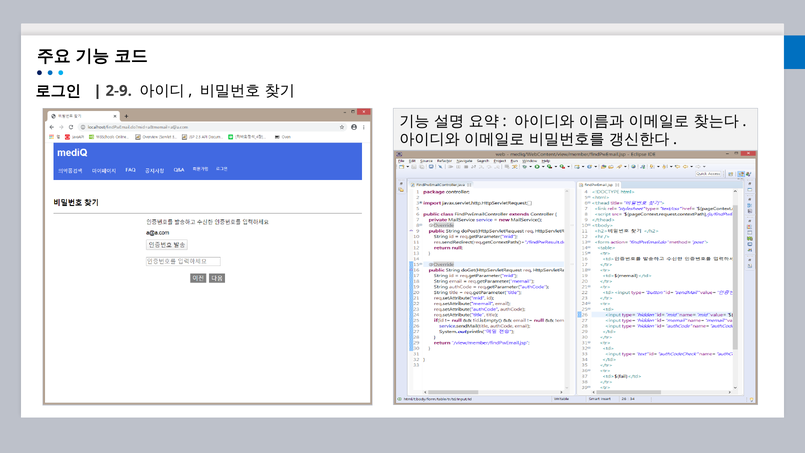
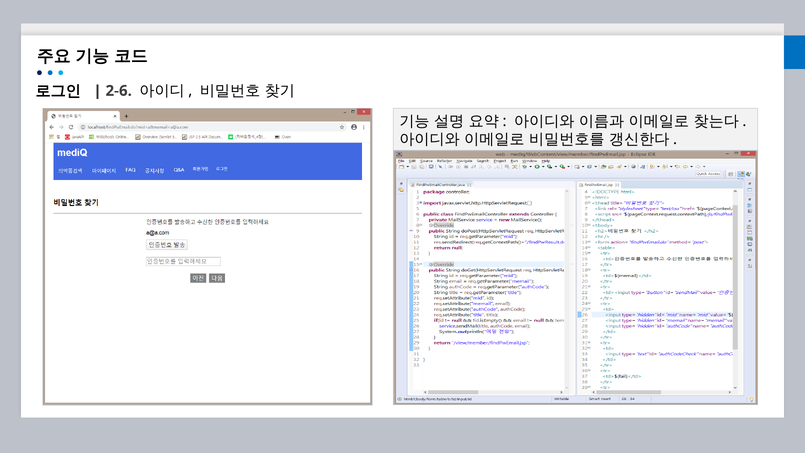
2-9: 2-9 -> 2-6
